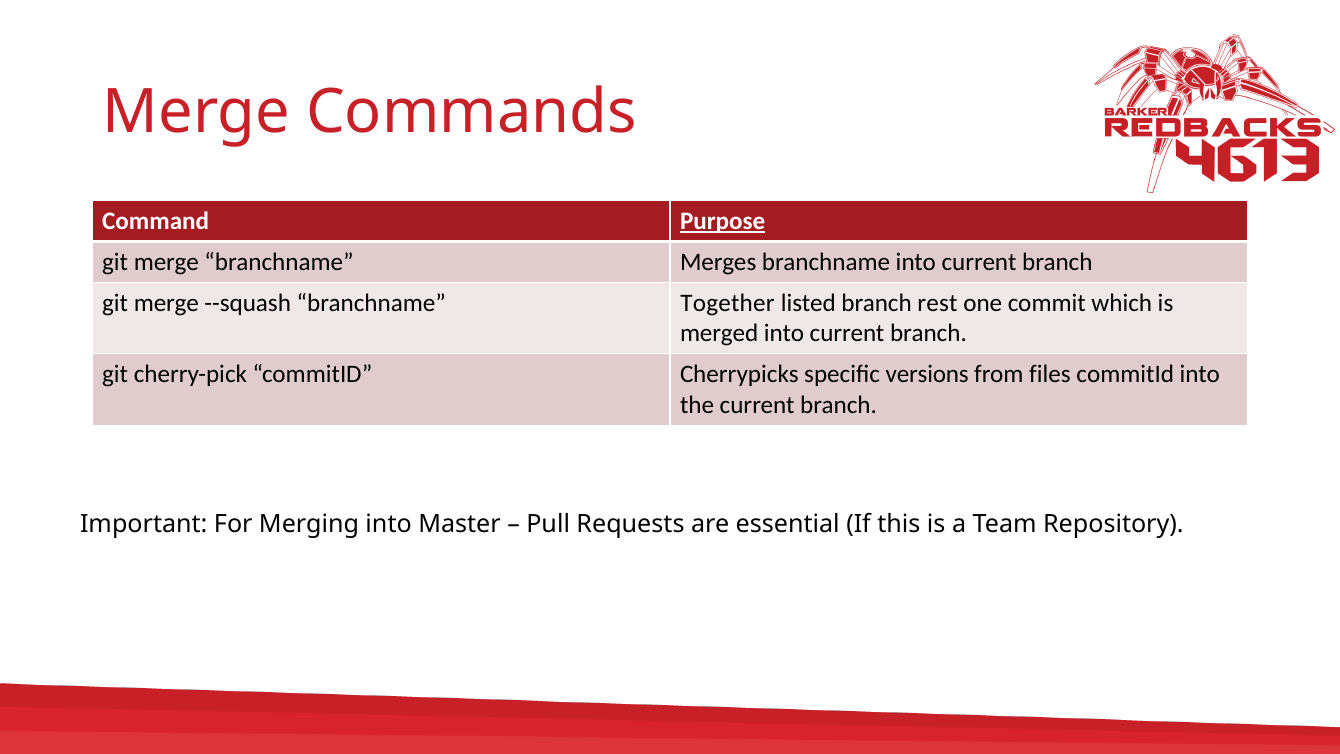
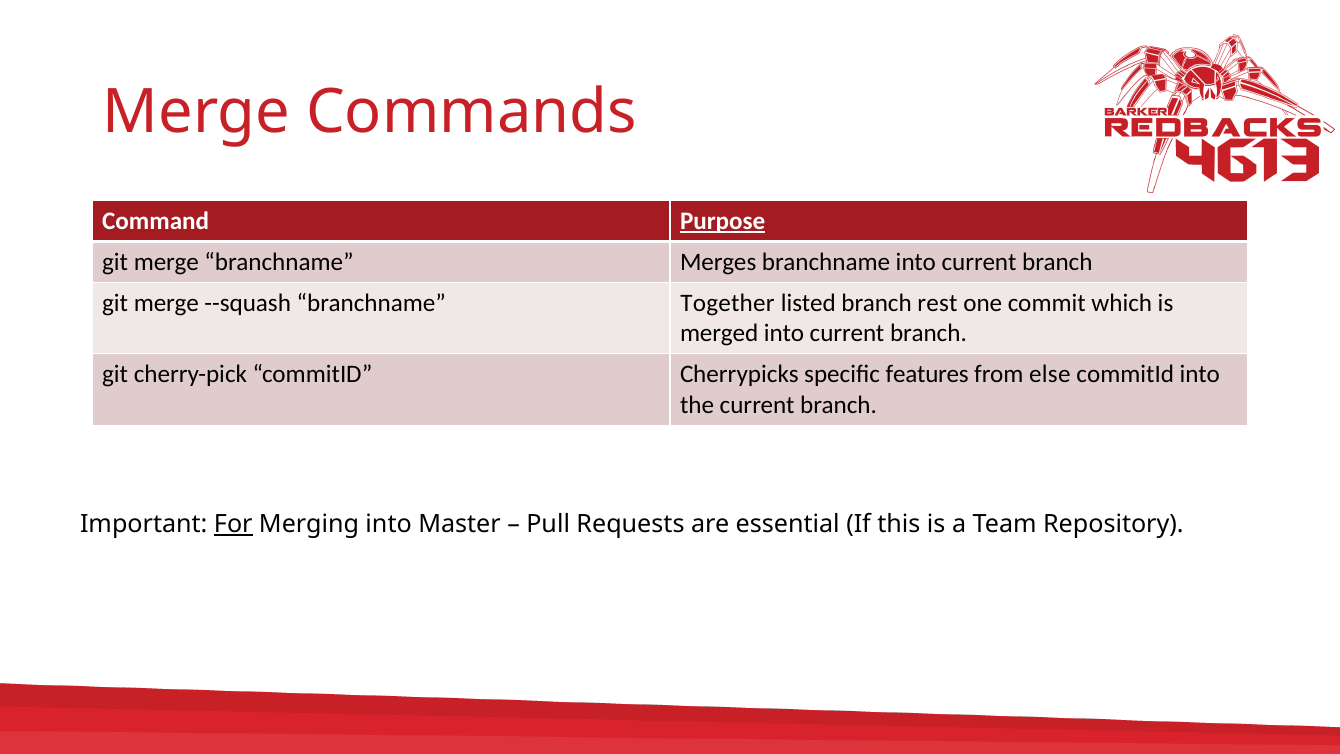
versions: versions -> features
files: files -> else
For underline: none -> present
